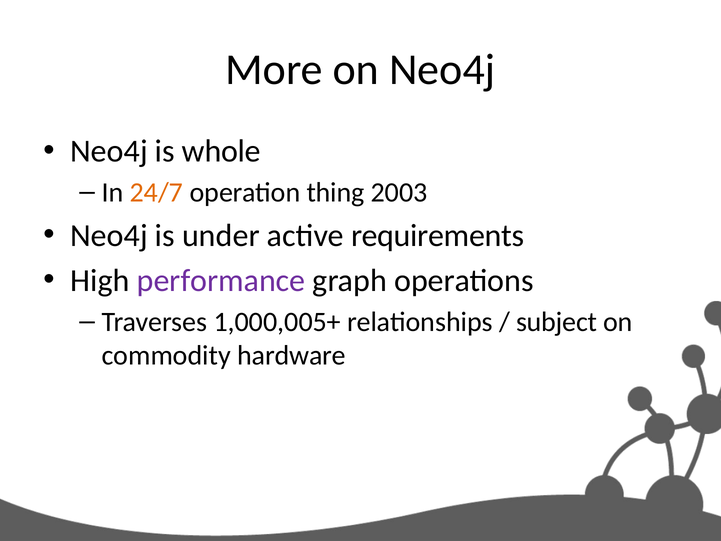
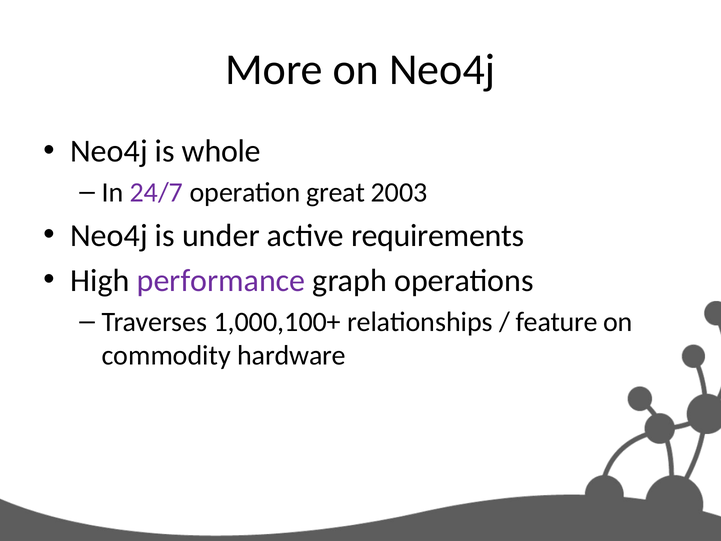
24/7 colour: orange -> purple
thing: thing -> great
1,000,005+: 1,000,005+ -> 1,000,100+
subject: subject -> feature
